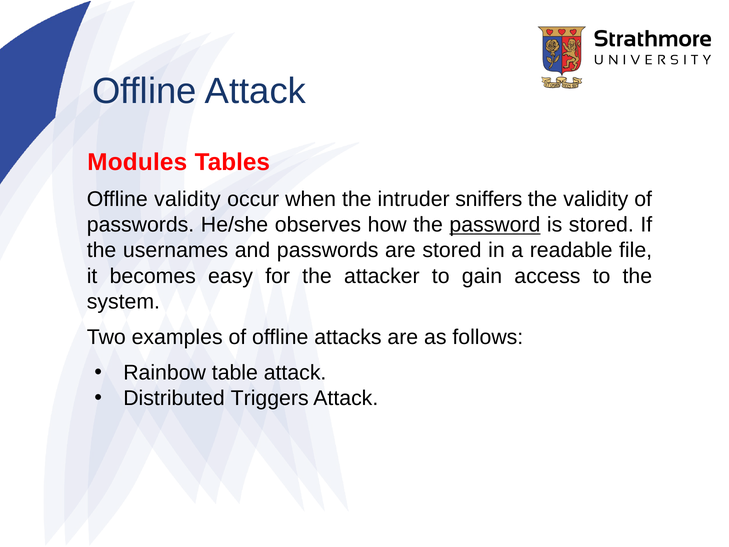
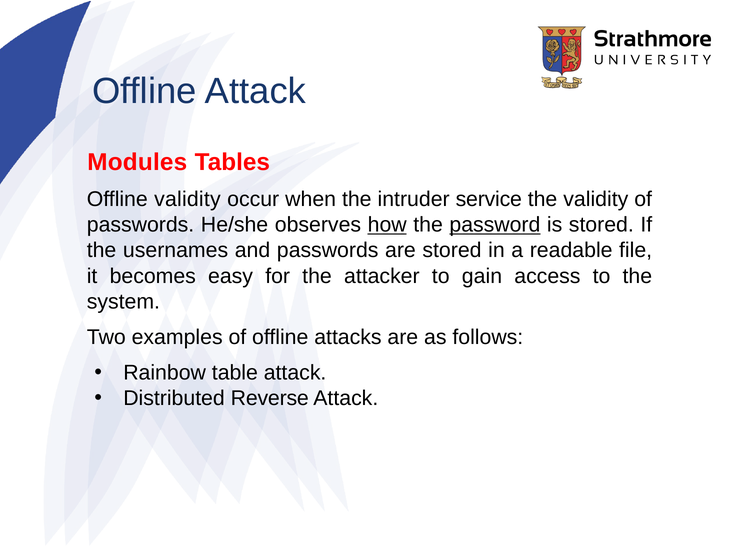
sniffers: sniffers -> service
how underline: none -> present
Triggers: Triggers -> Reverse
